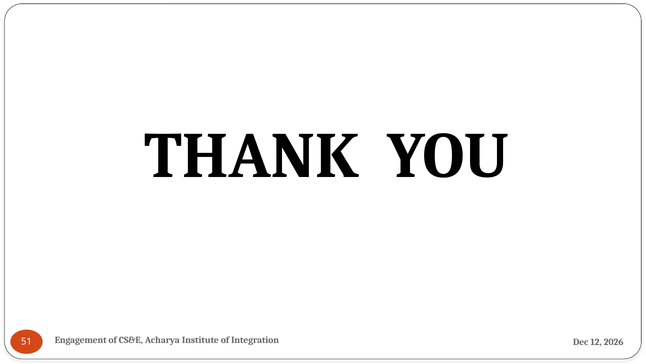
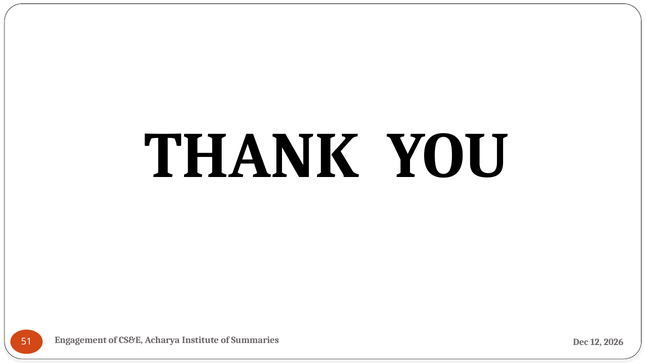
Integration: Integration -> Summaries
